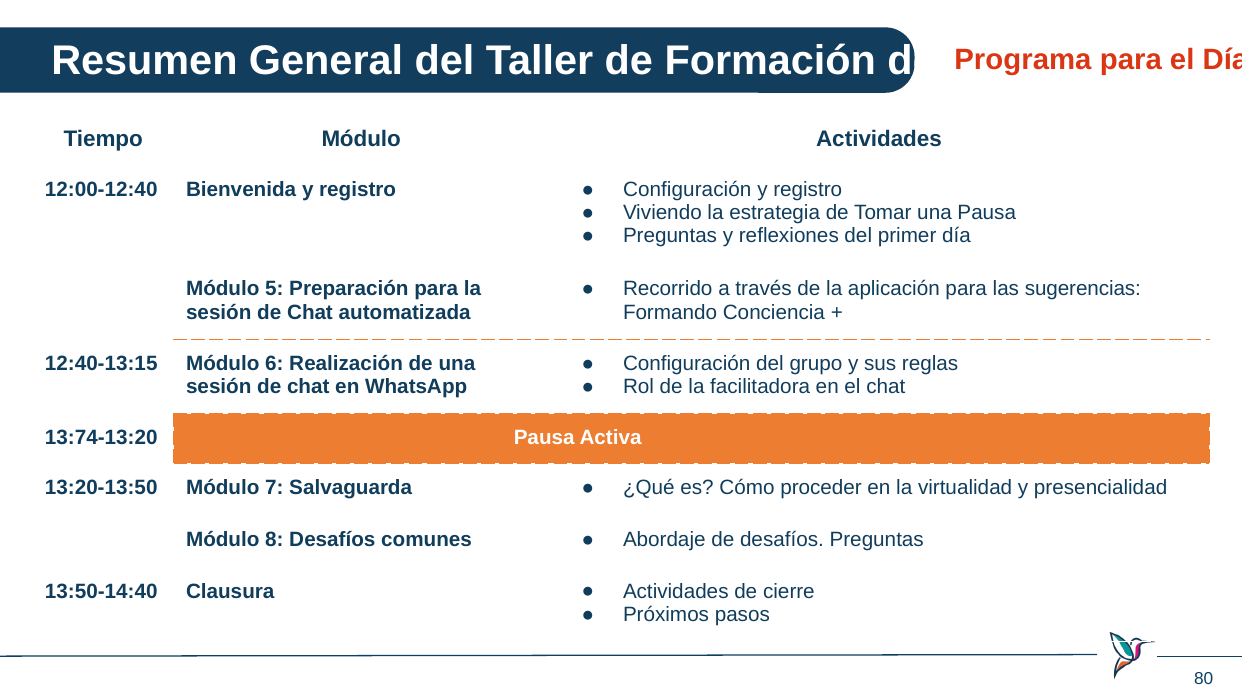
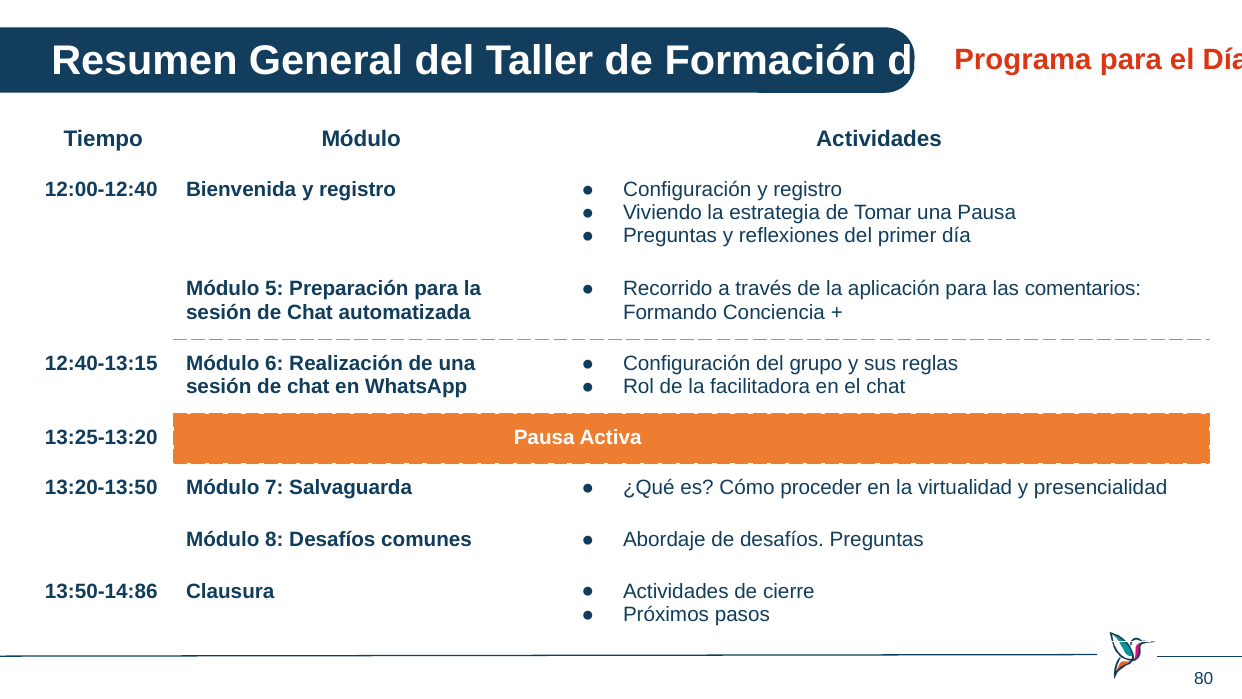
sugerencias: sugerencias -> comentarios
13:74-13:20: 13:74-13:20 -> 13:25-13:20
13:50-14:40: 13:50-14:40 -> 13:50-14:86
